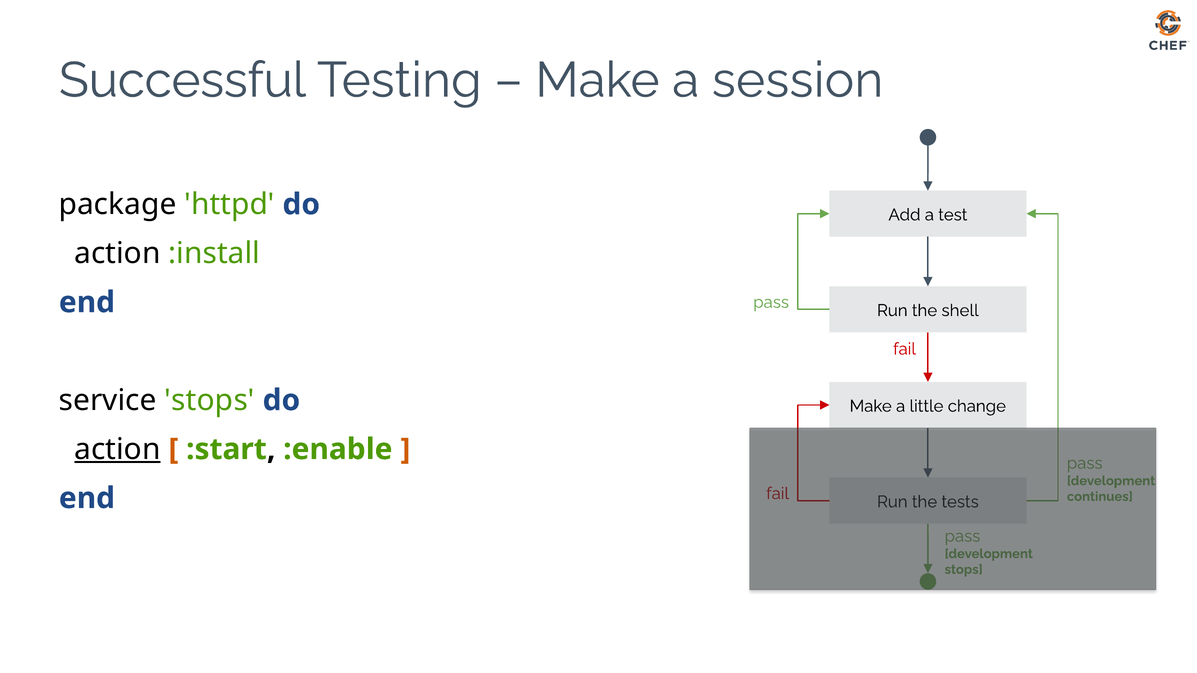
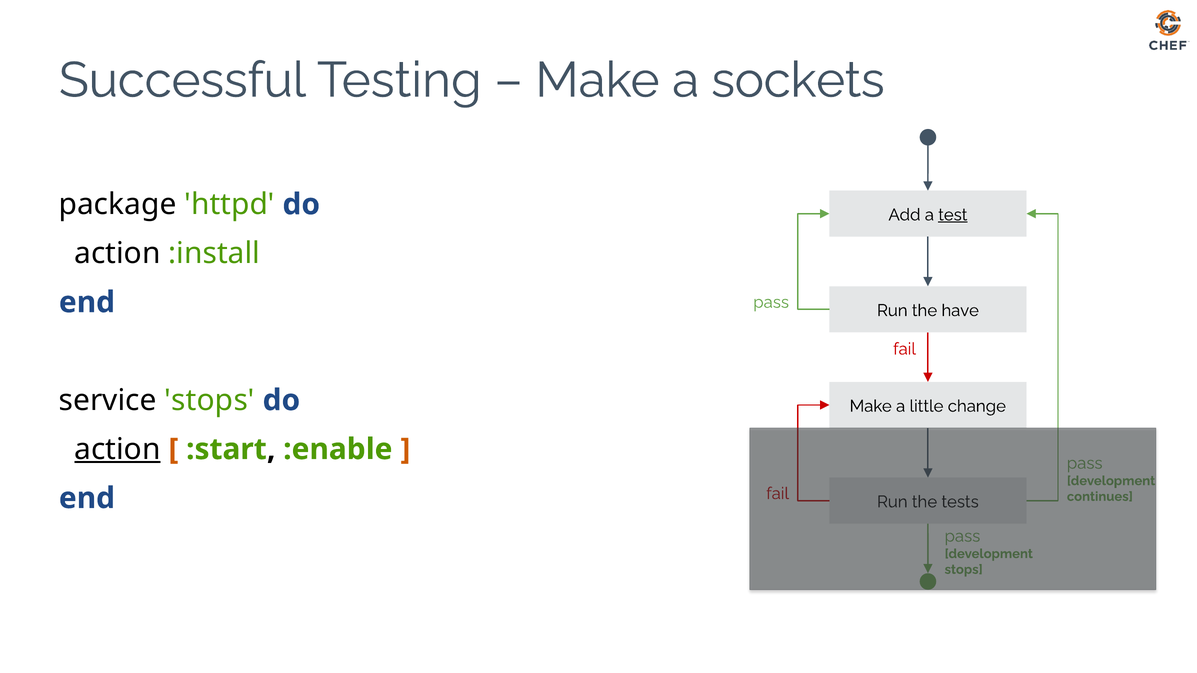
session: session -> sockets
test underline: none -> present
shell: shell -> have
